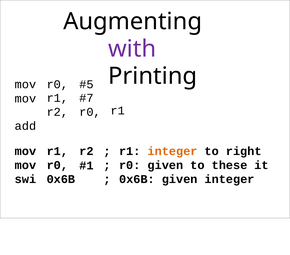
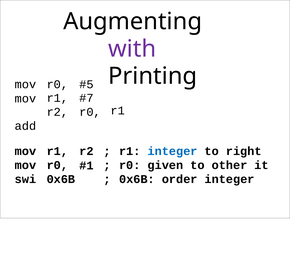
integer at (173, 151) colour: orange -> blue
these: these -> other
0x6B given: given -> order
